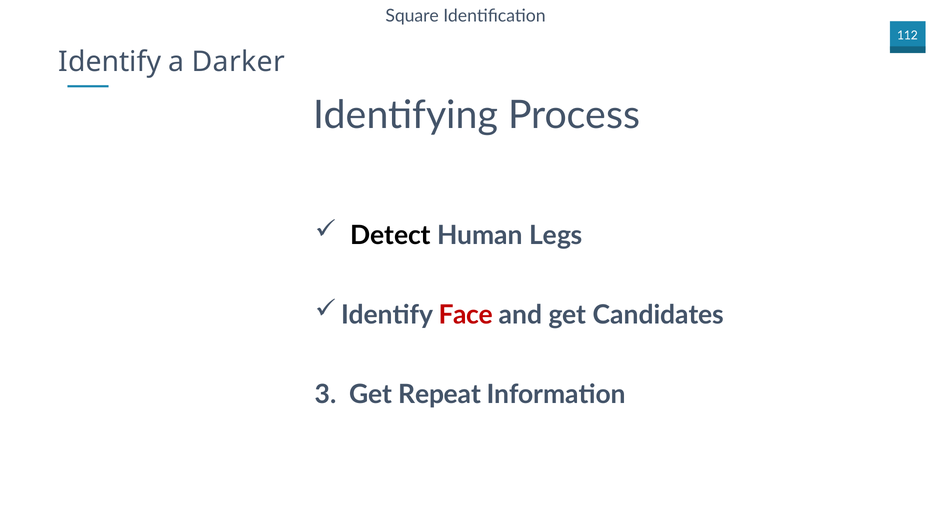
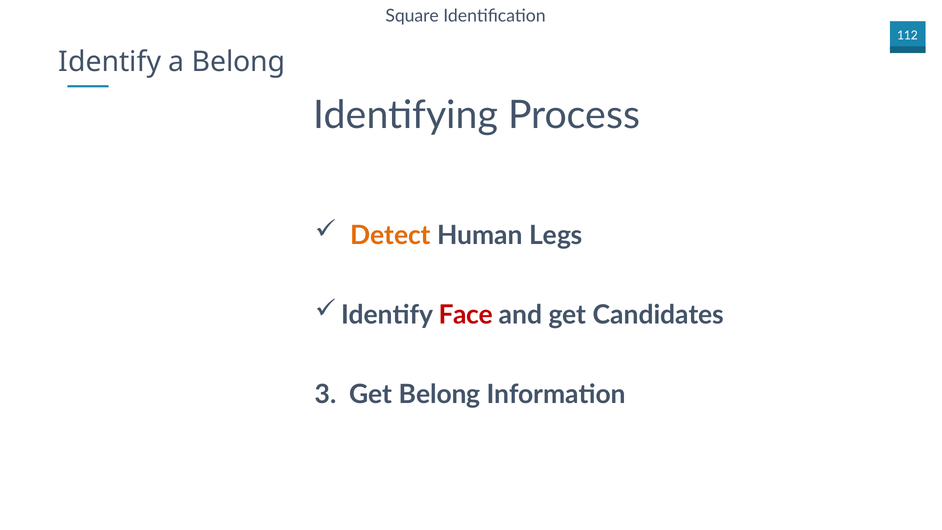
a Darker: Darker -> Belong
Detect colour: black -> orange
Get Repeat: Repeat -> Belong
